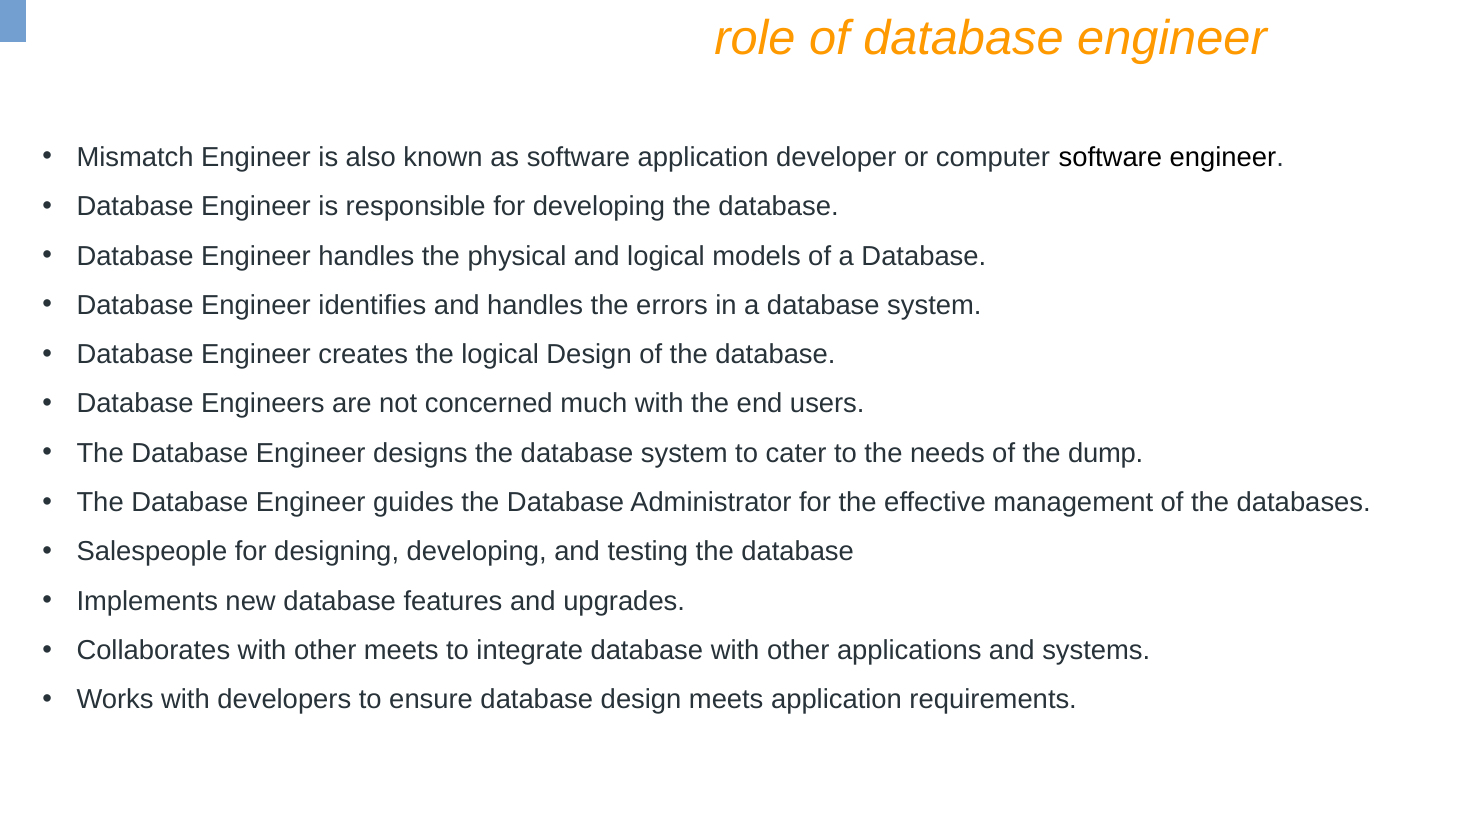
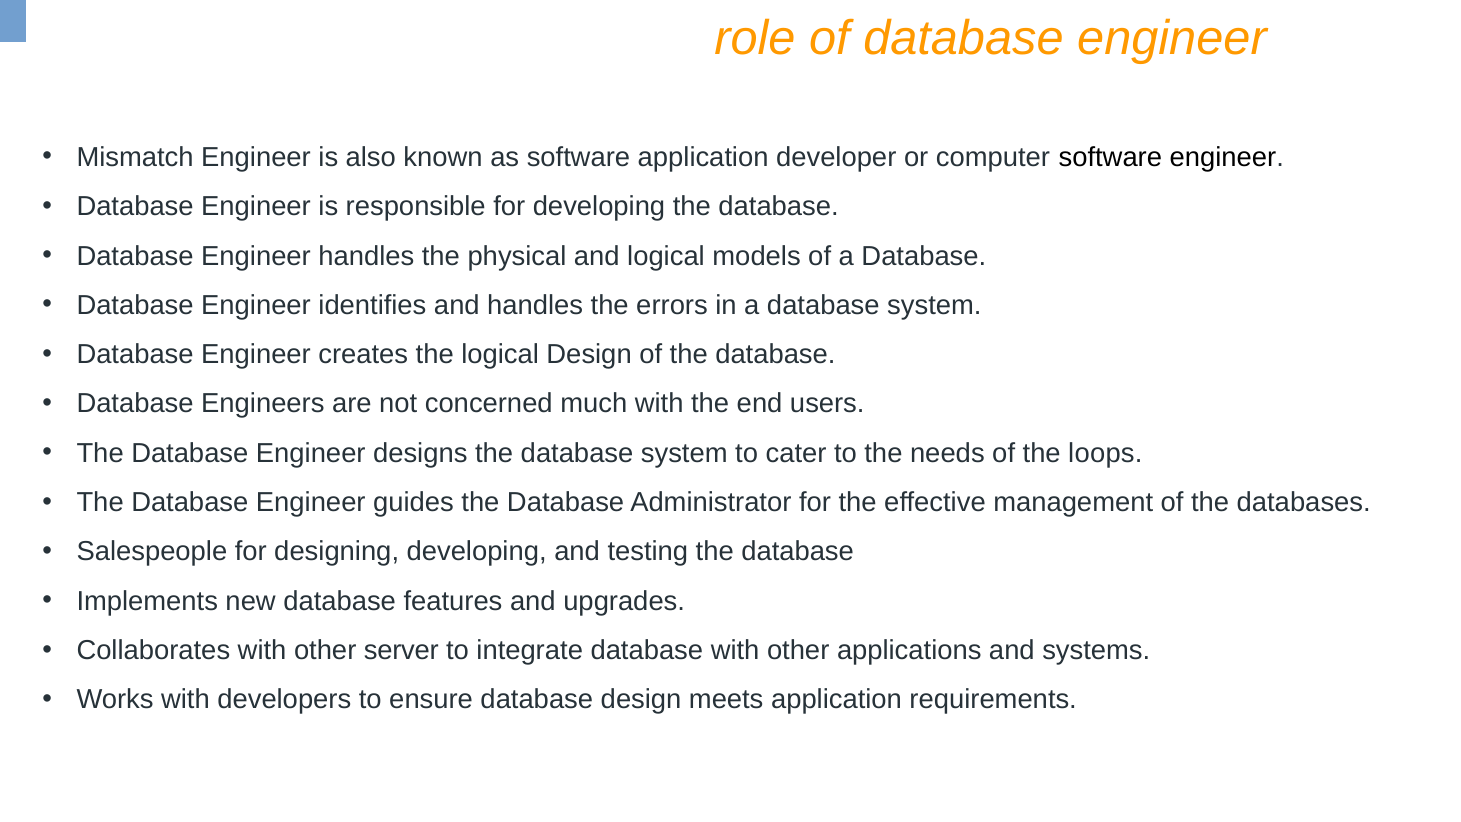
dump: dump -> loops
other meets: meets -> server
